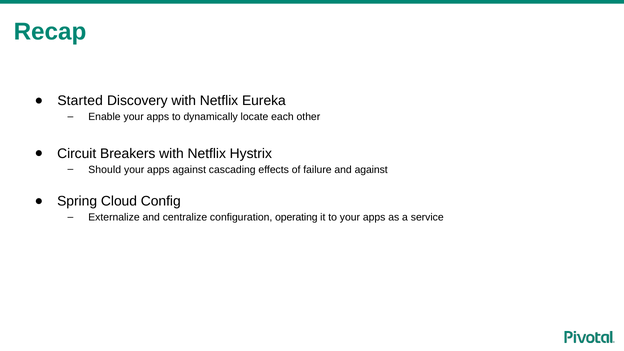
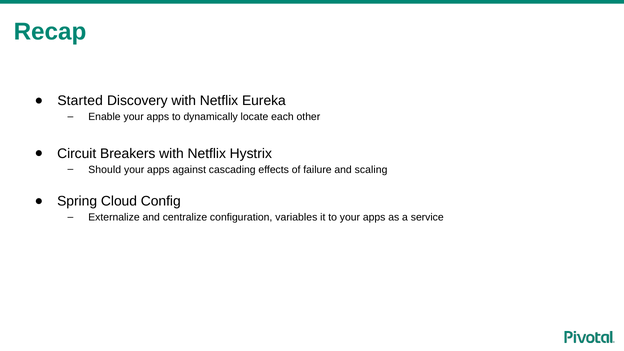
and against: against -> scaling
operating: operating -> variables
